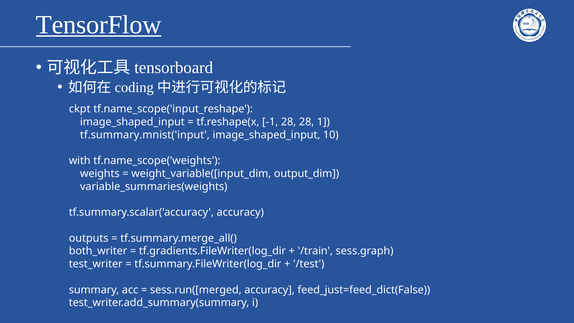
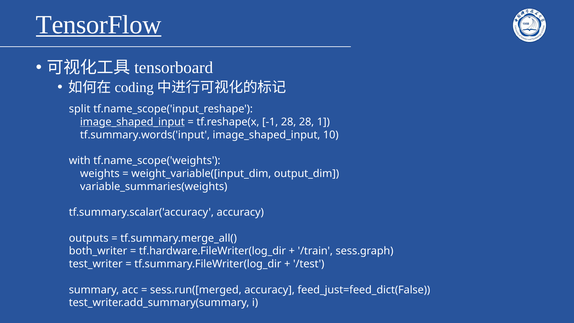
ckpt: ckpt -> split
image_shaped_input at (132, 122) underline: none -> present
tf.summary.mnist('input: tf.summary.mnist('input -> tf.summary.words('input
tf.gradients.FileWriter(log_dir: tf.gradients.FileWriter(log_dir -> tf.hardware.FileWriter(log_dir
